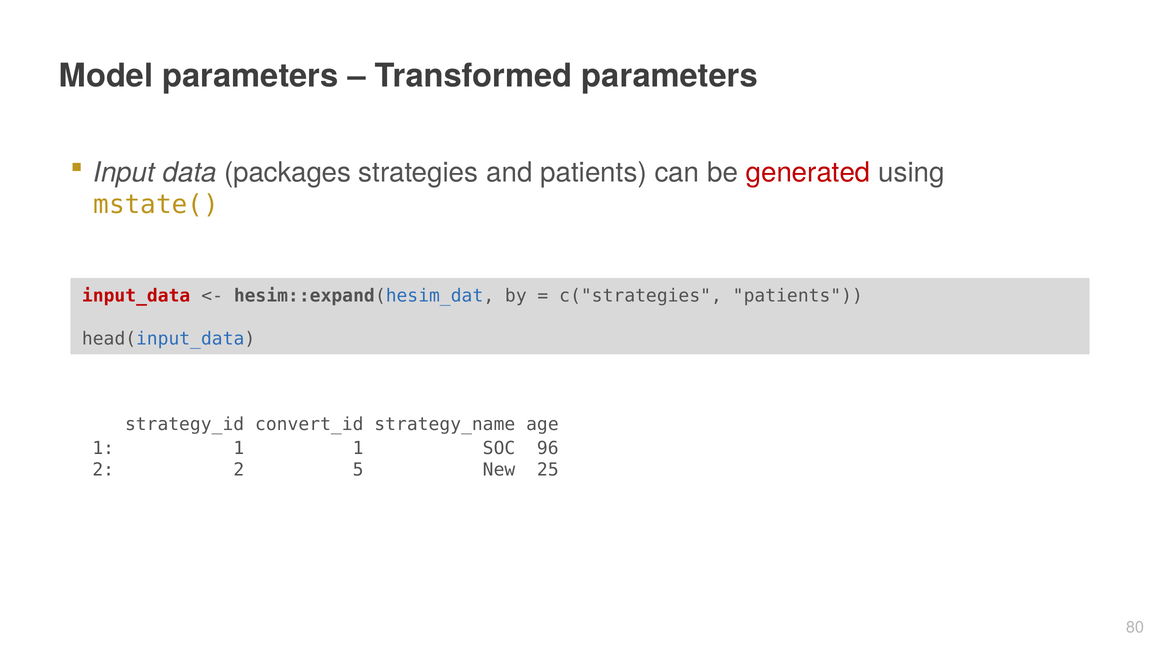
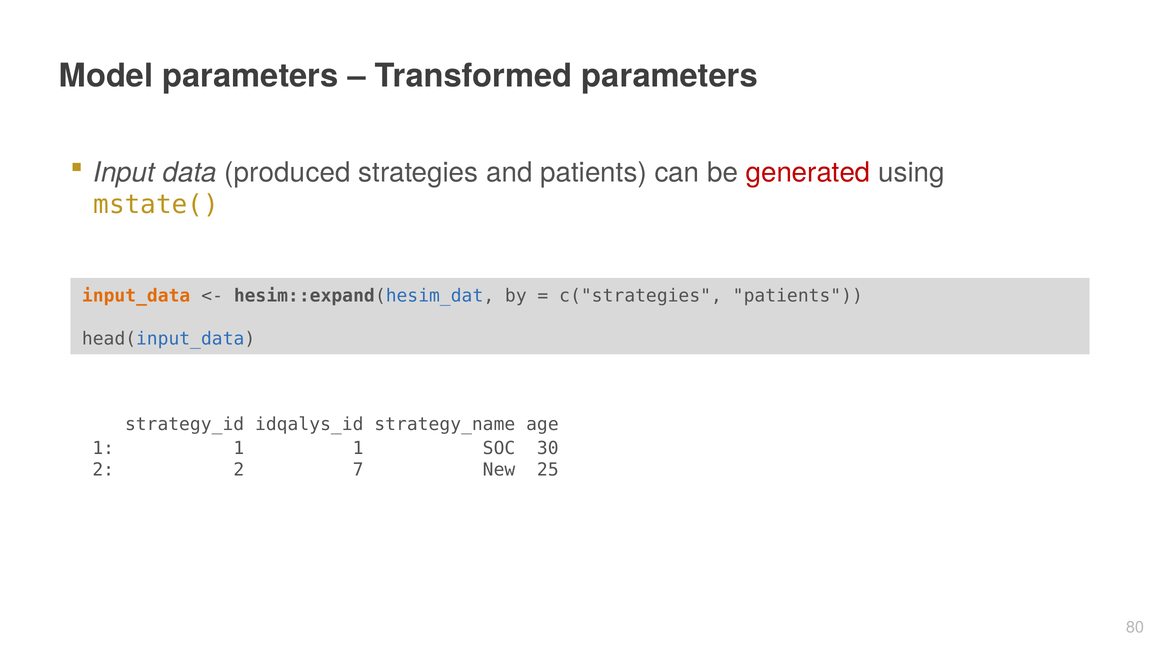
packages: packages -> produced
input_data colour: red -> orange
convert_id: convert_id -> idqalys_id
96: 96 -> 30
5: 5 -> 7
